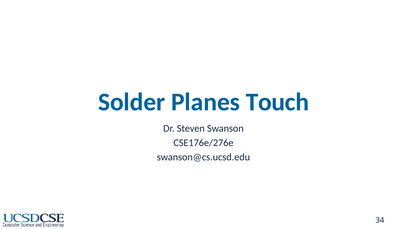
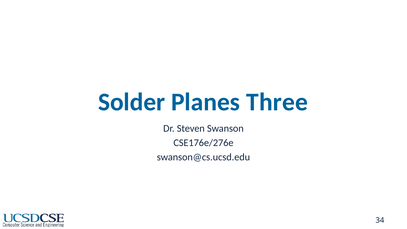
Touch: Touch -> Three
